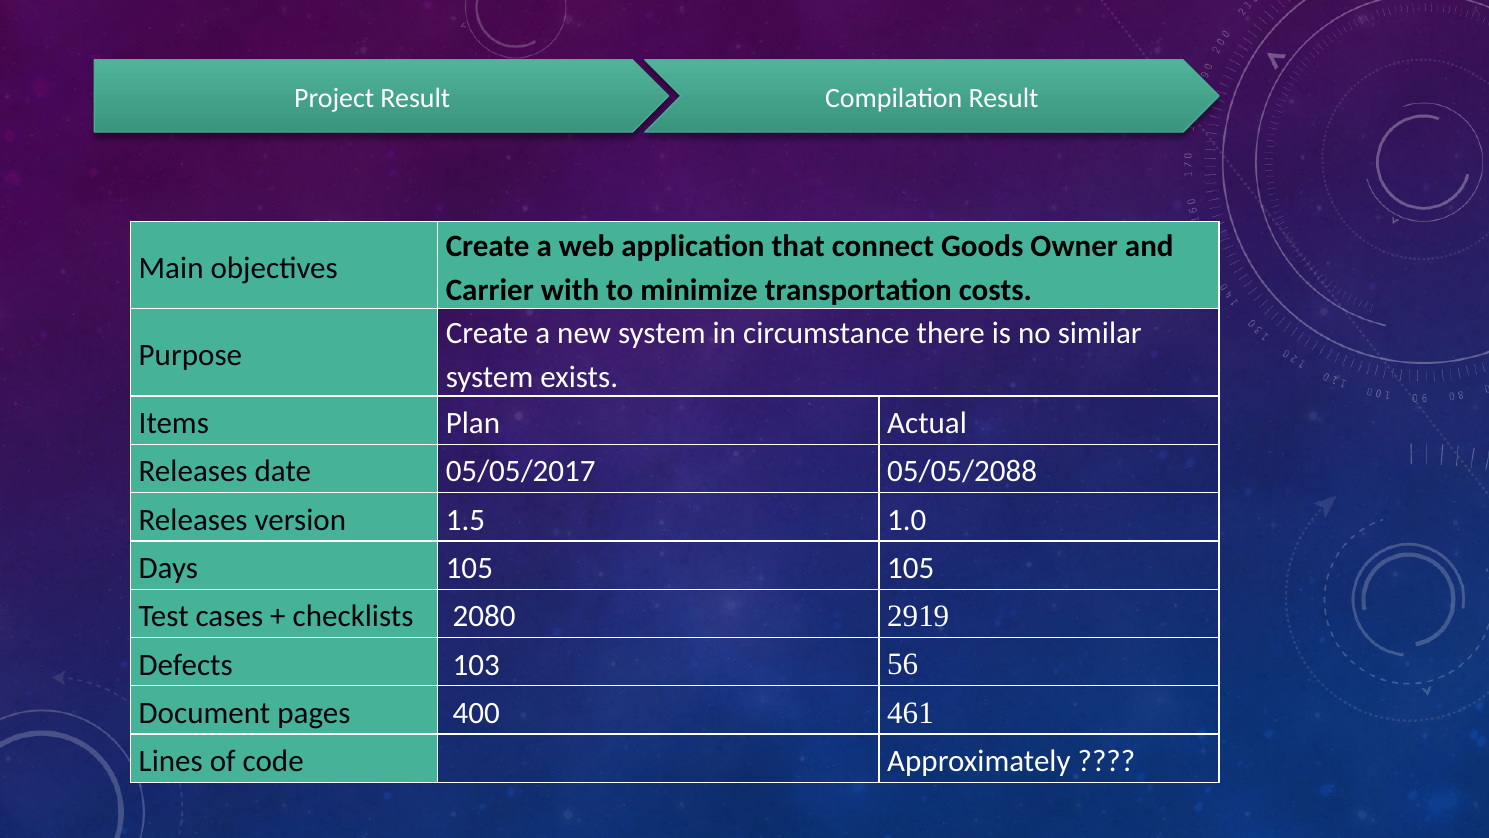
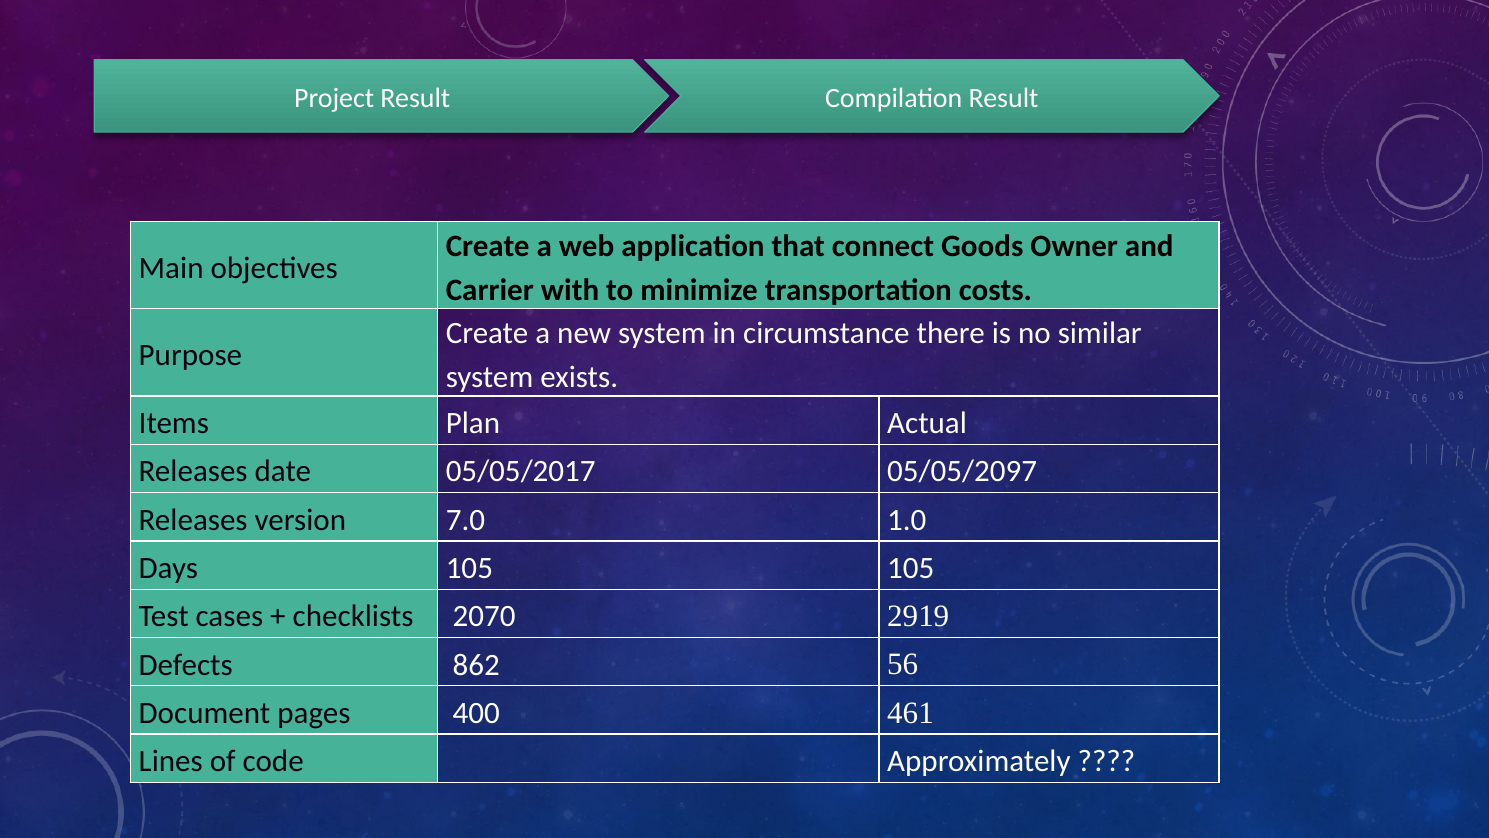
05/05/2088: 05/05/2088 -> 05/05/2097
1.5: 1.5 -> 7.0
2080: 2080 -> 2070
103: 103 -> 862
